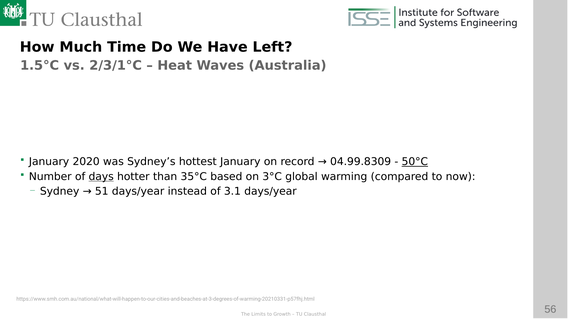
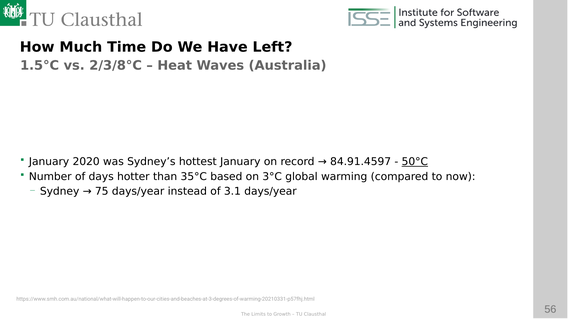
2/3/1°C: 2/3/1°C -> 2/3/8°C
04.99.8309: 04.99.8309 -> 84.91.4597
days underline: present -> none
51: 51 -> 75
